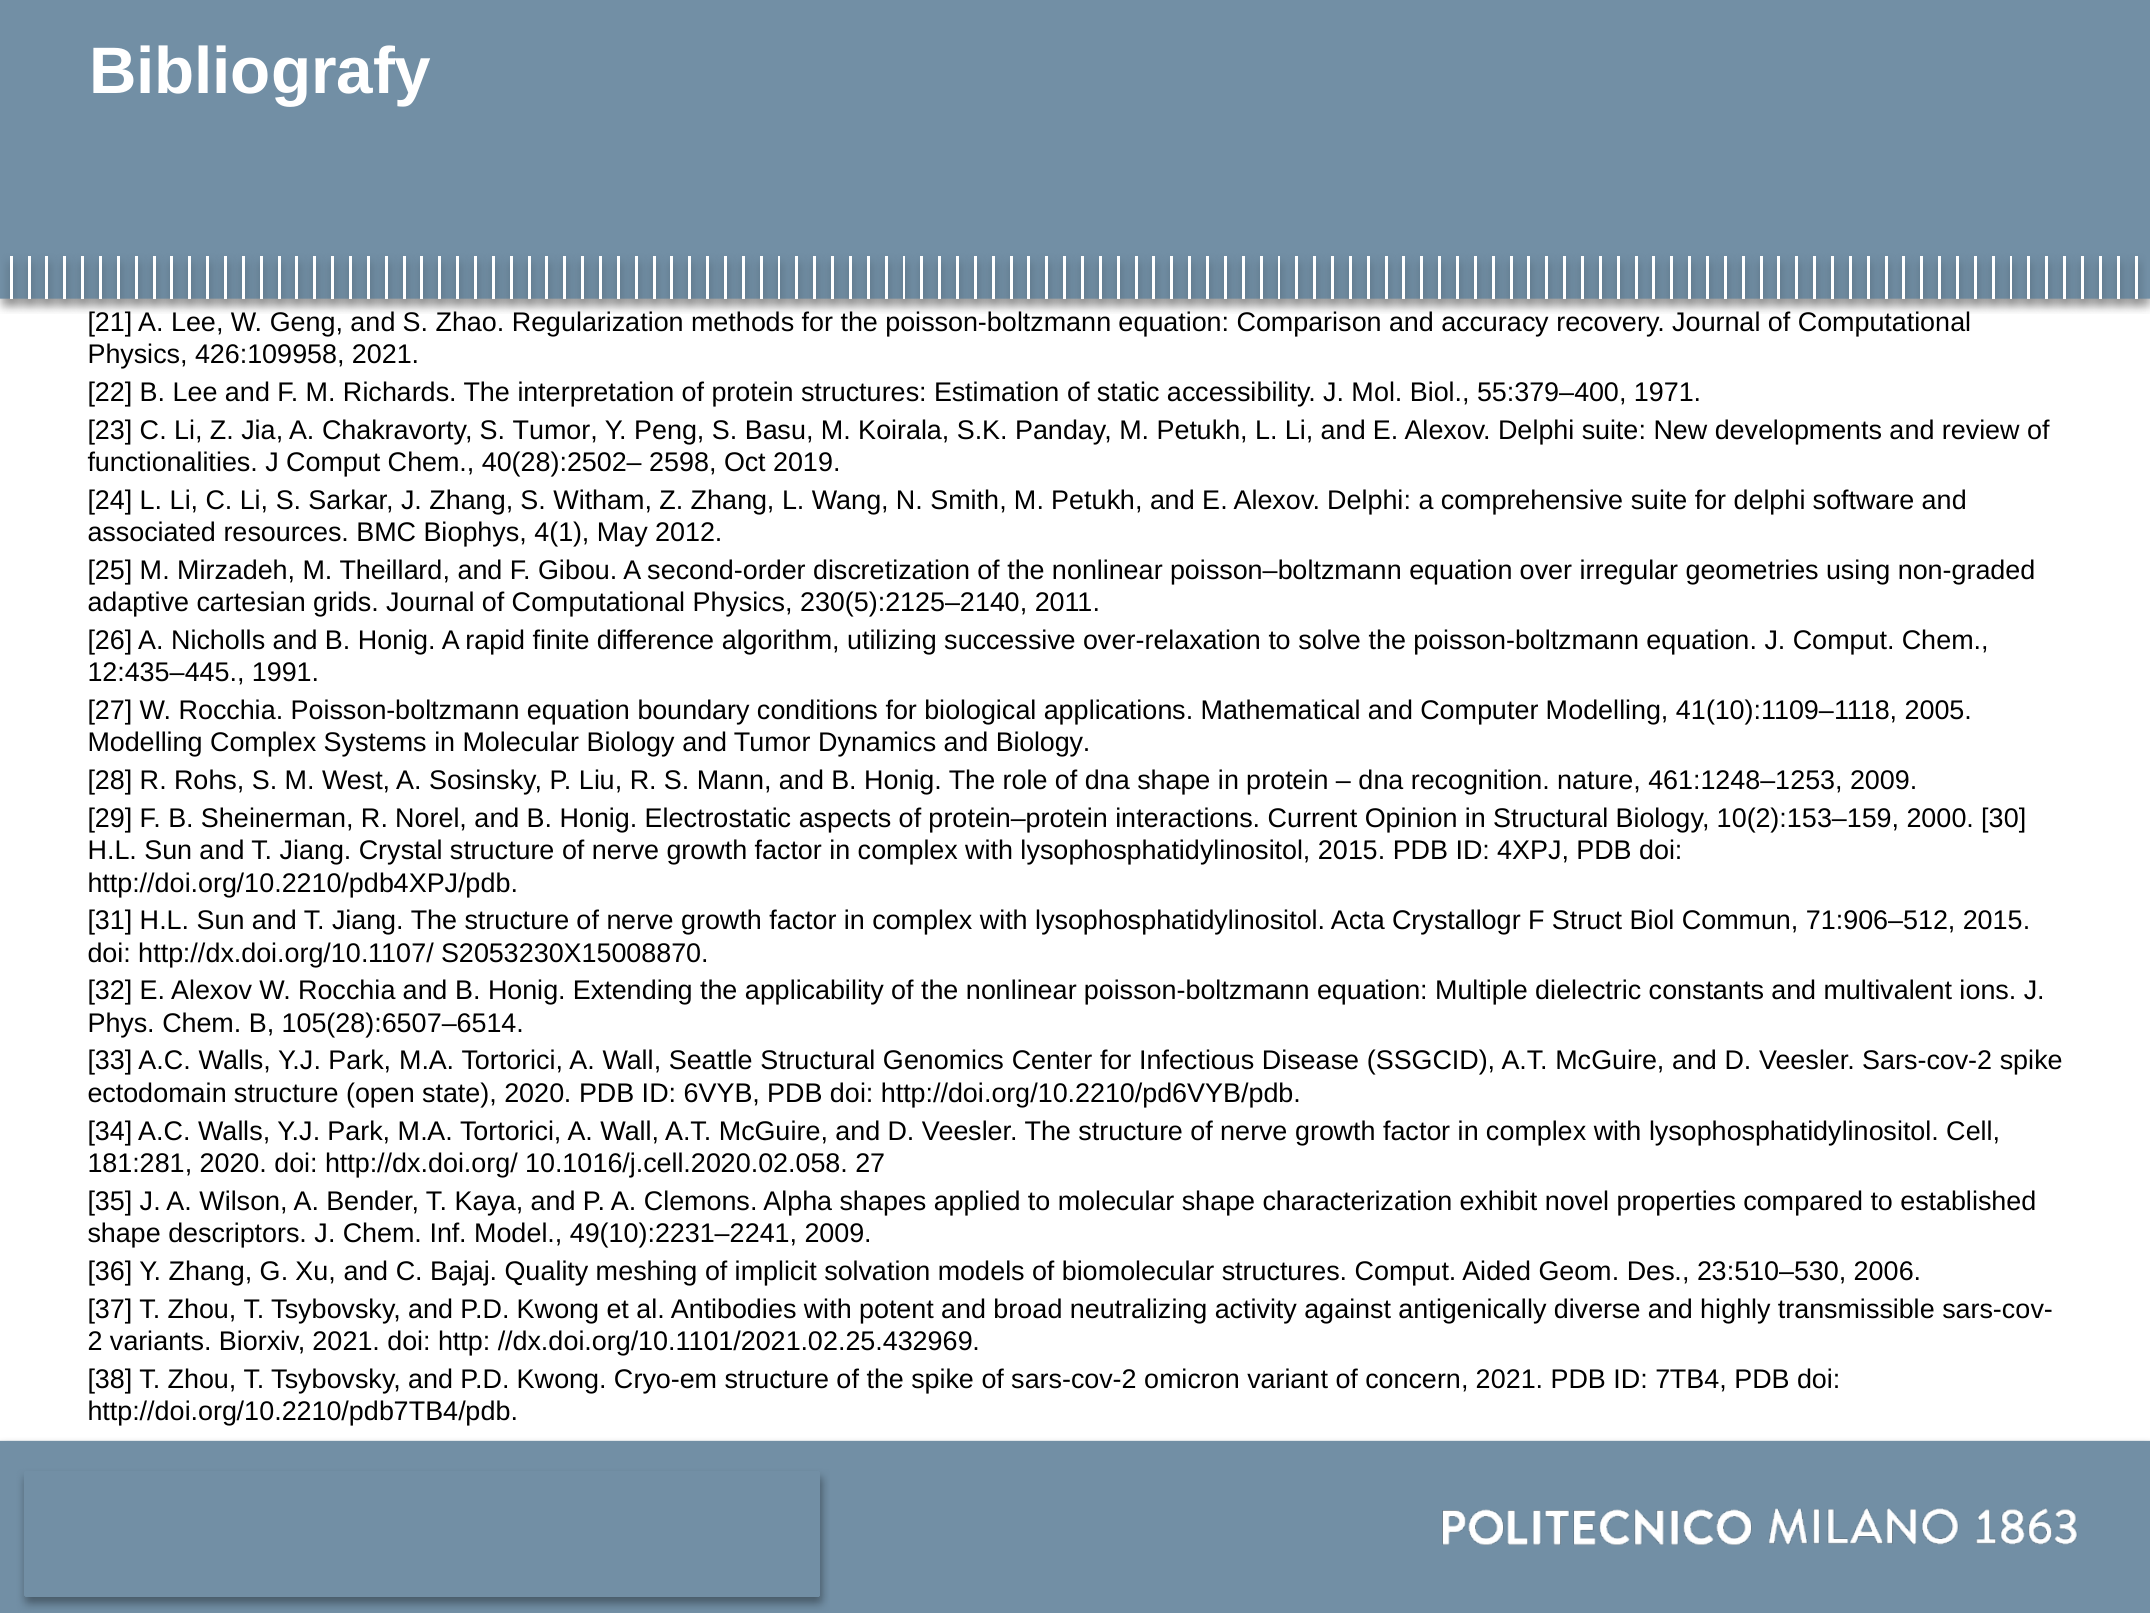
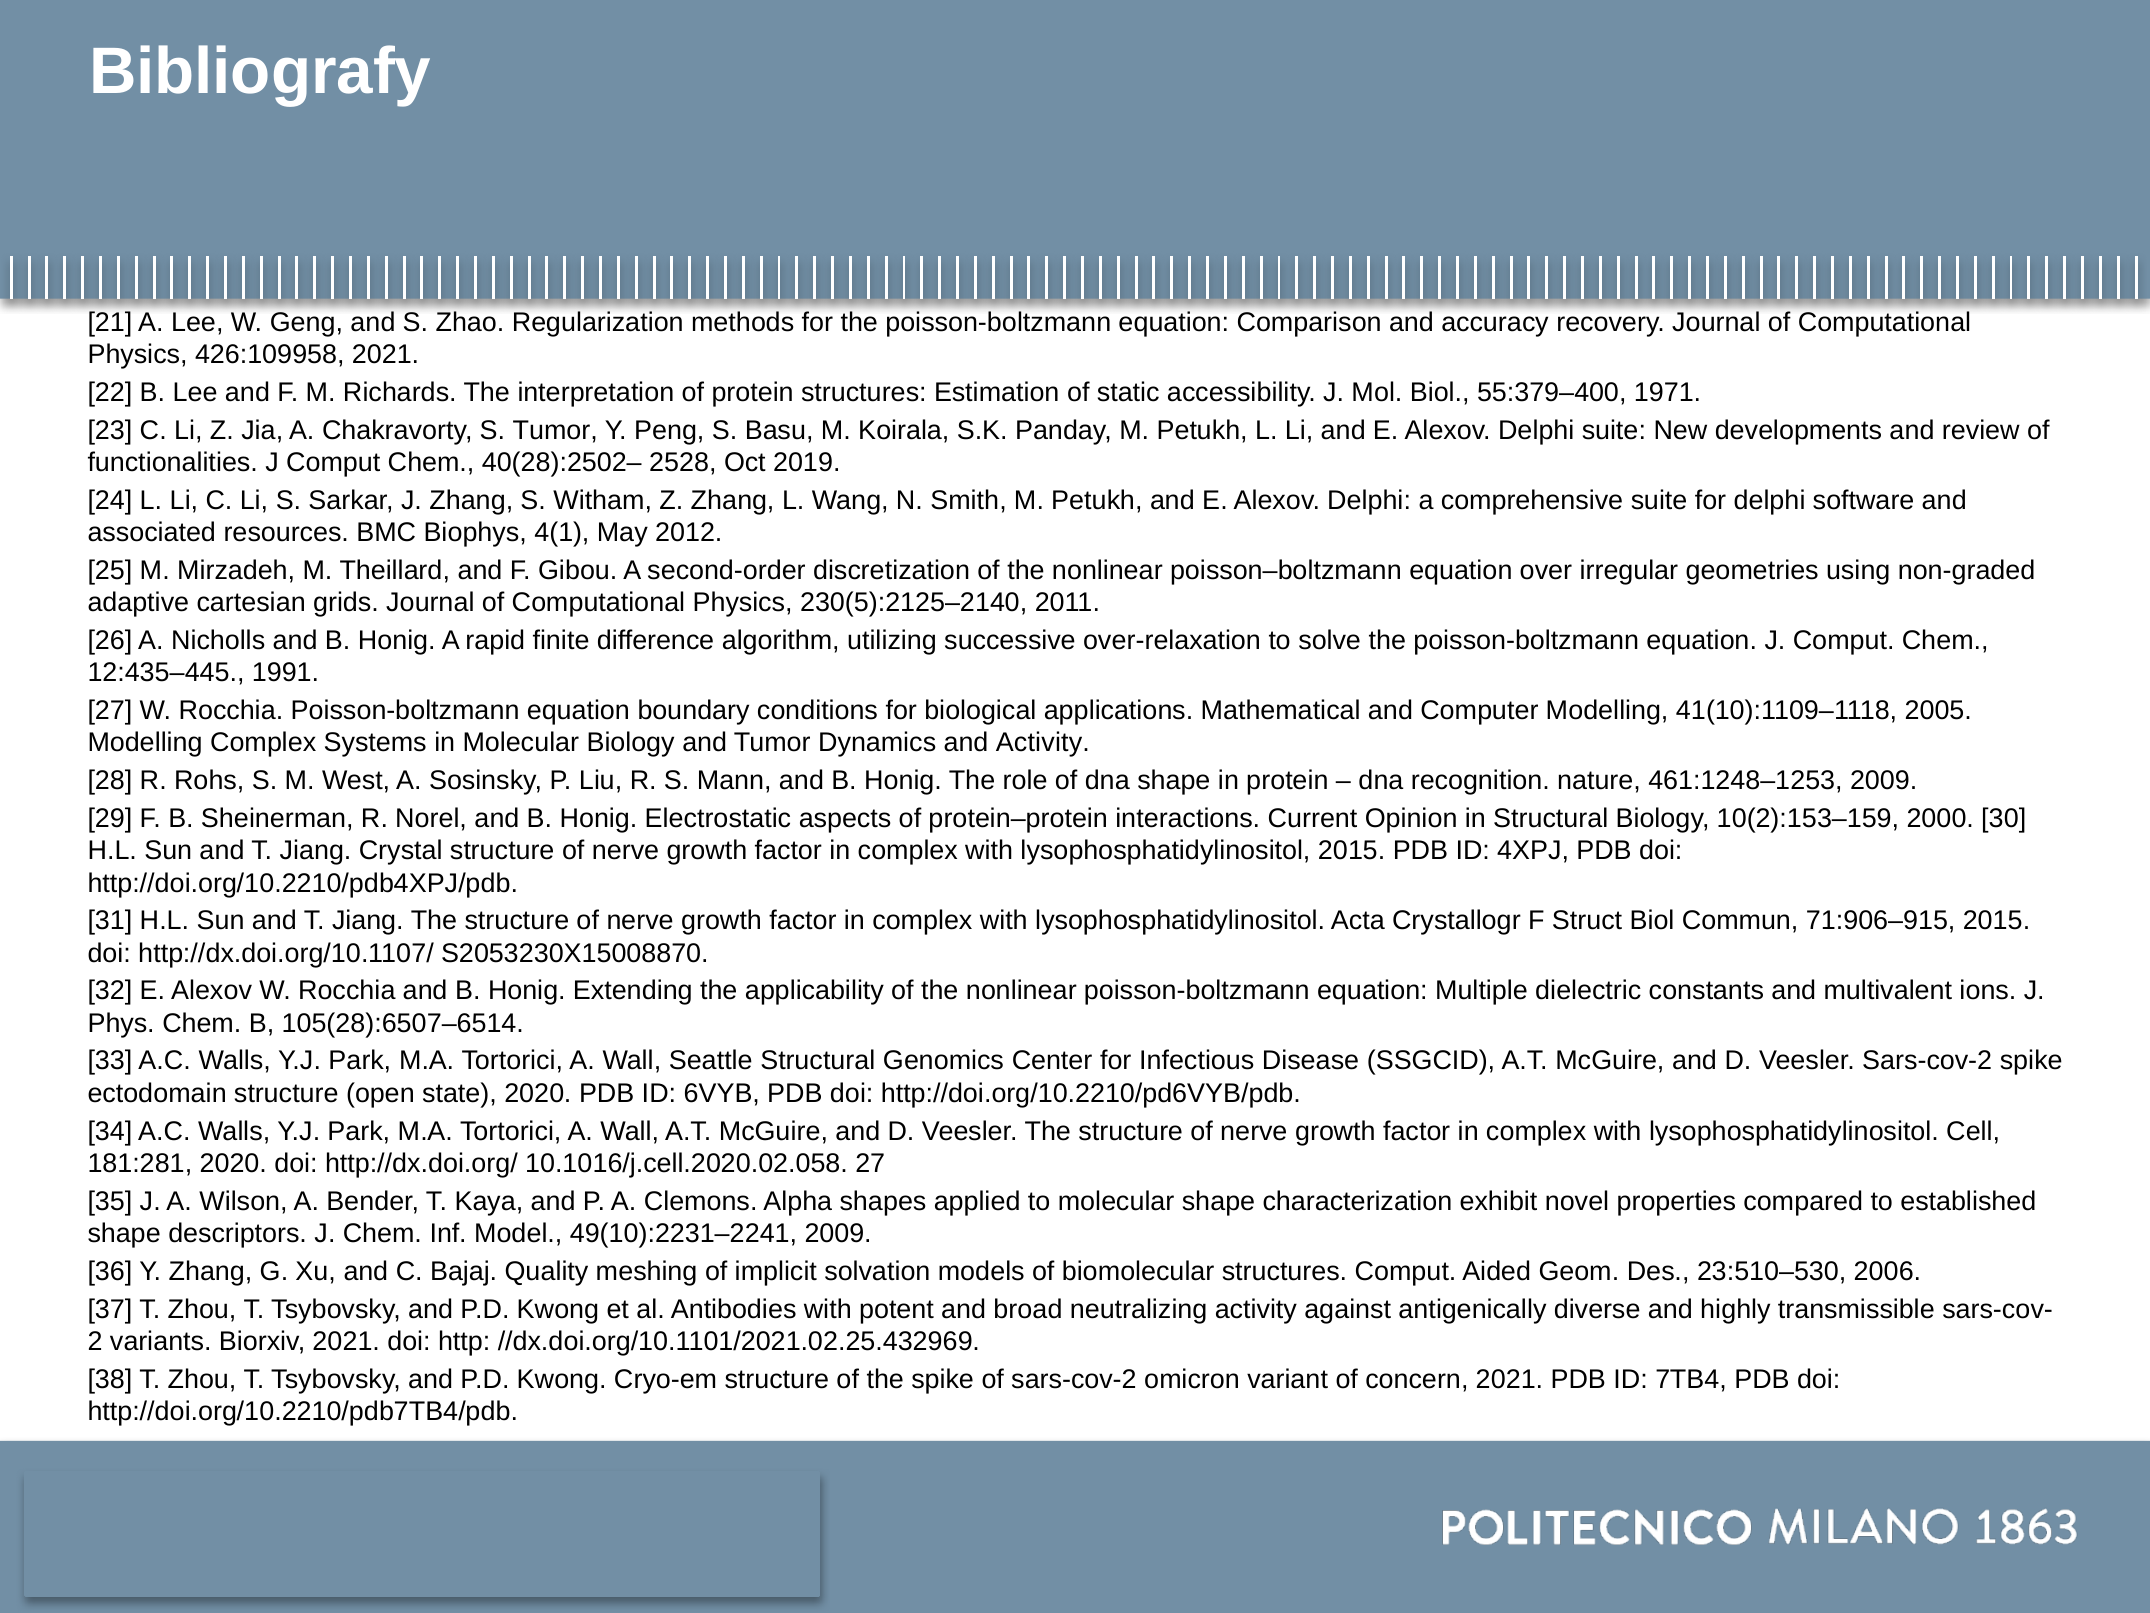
2598: 2598 -> 2528
and Biology: Biology -> Activity
71:906–512: 71:906–512 -> 71:906–915
